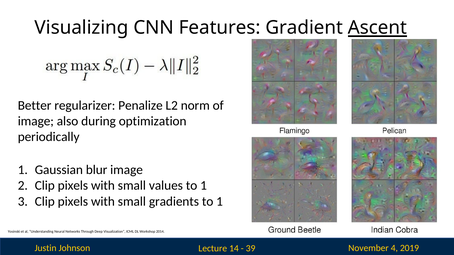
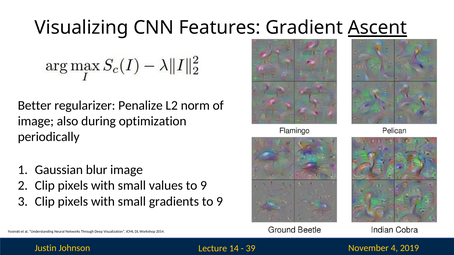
values to 1: 1 -> 9
gradients to 1: 1 -> 9
